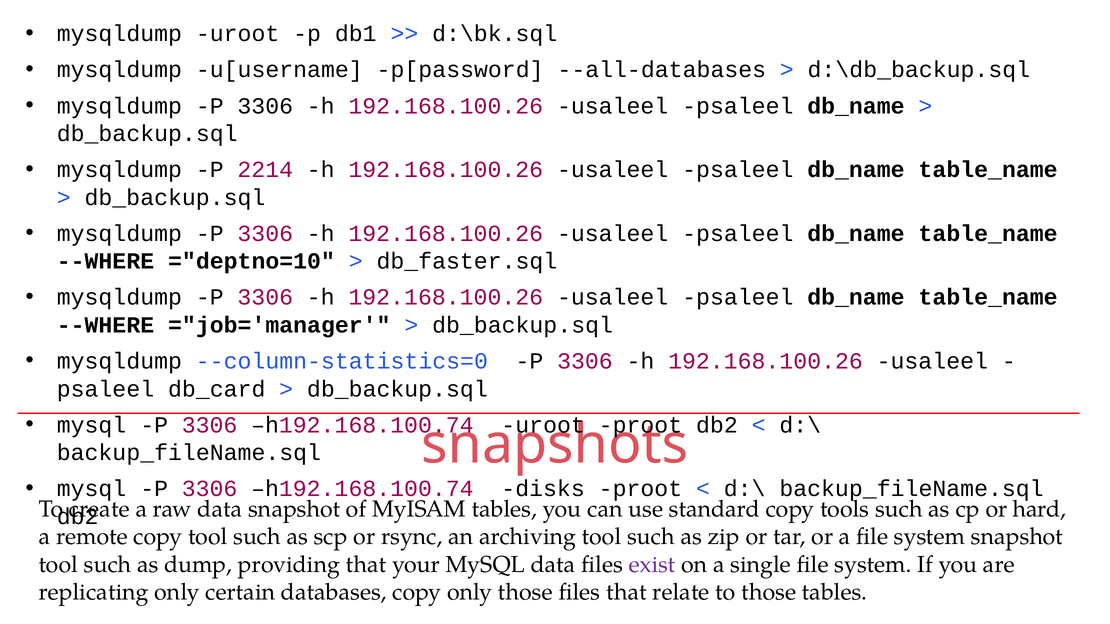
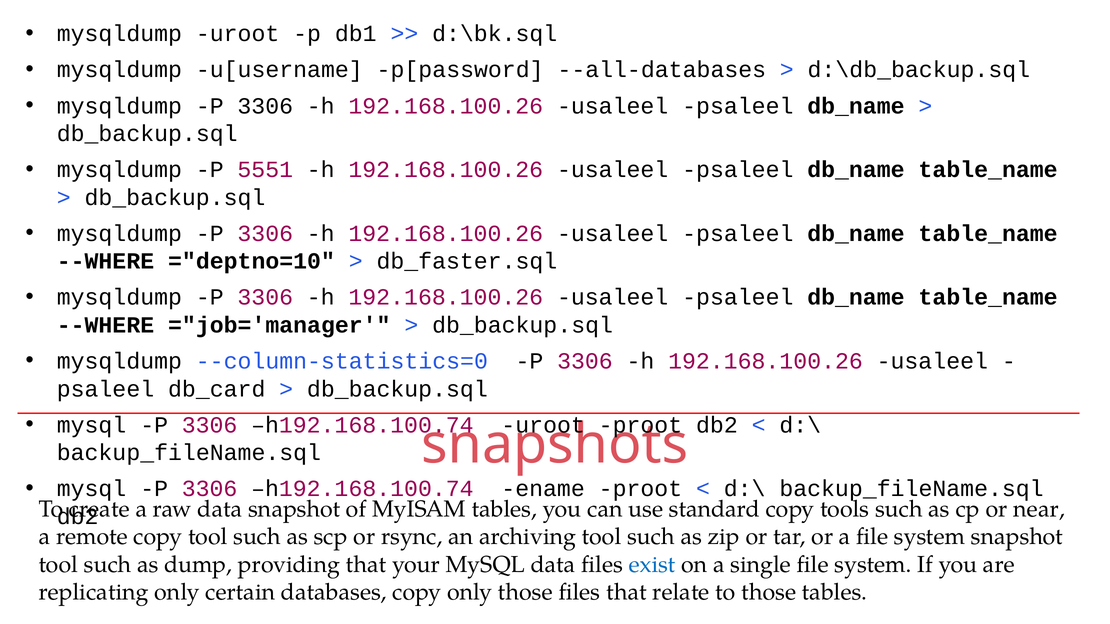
2214: 2214 -> 5551
disks: disks -> ename
hard: hard -> near
exist colour: purple -> blue
